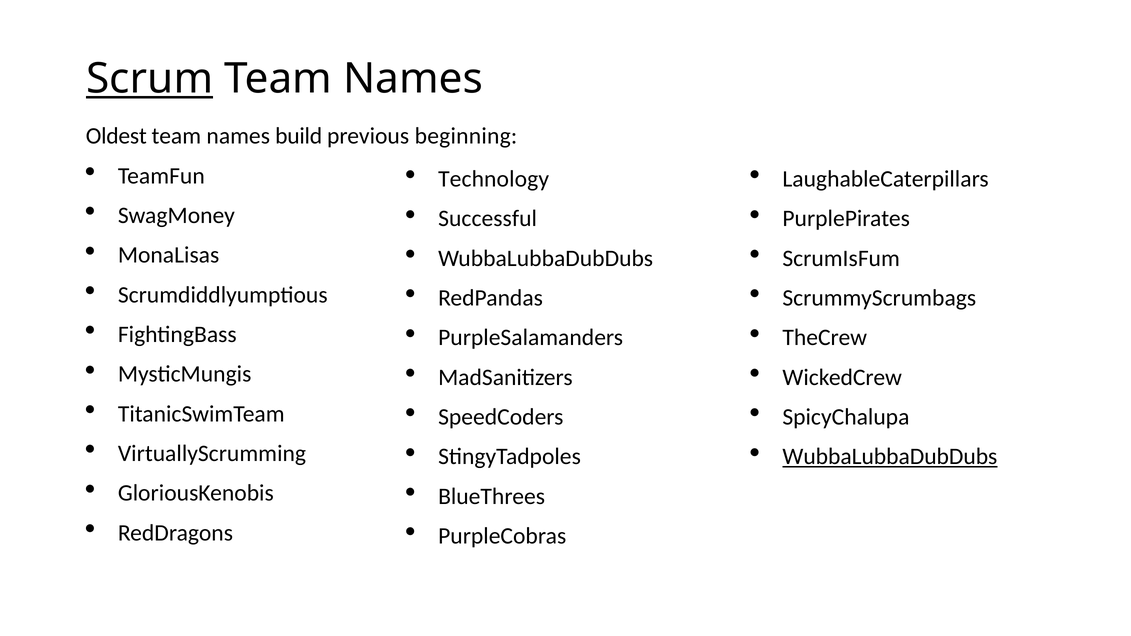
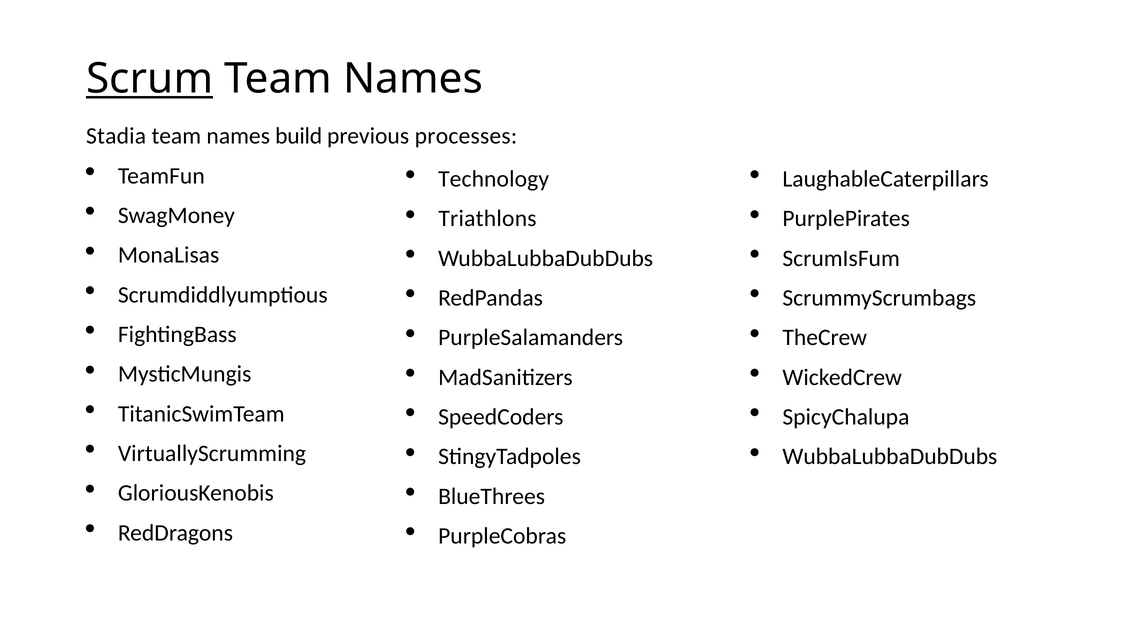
Oldest: Oldest -> Stadia
beginning: beginning -> processes
Successful: Successful -> Triathlons
WubbaLubbaDubDubs at (890, 457) underline: present -> none
